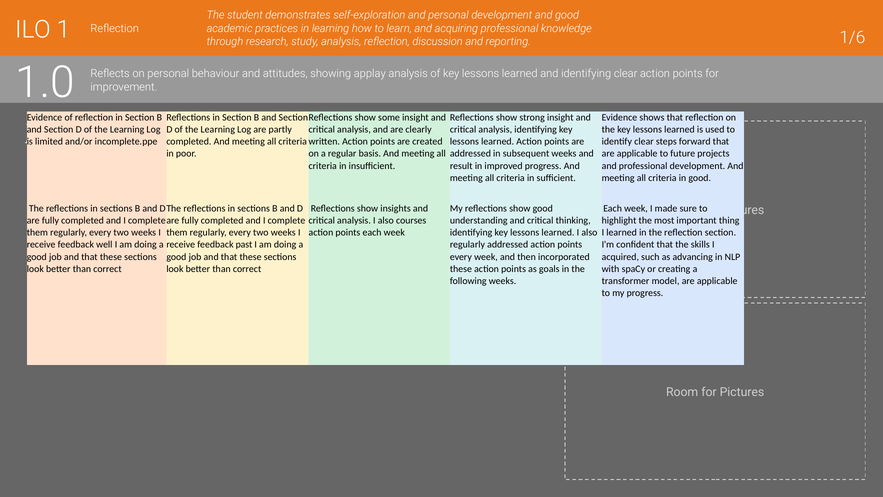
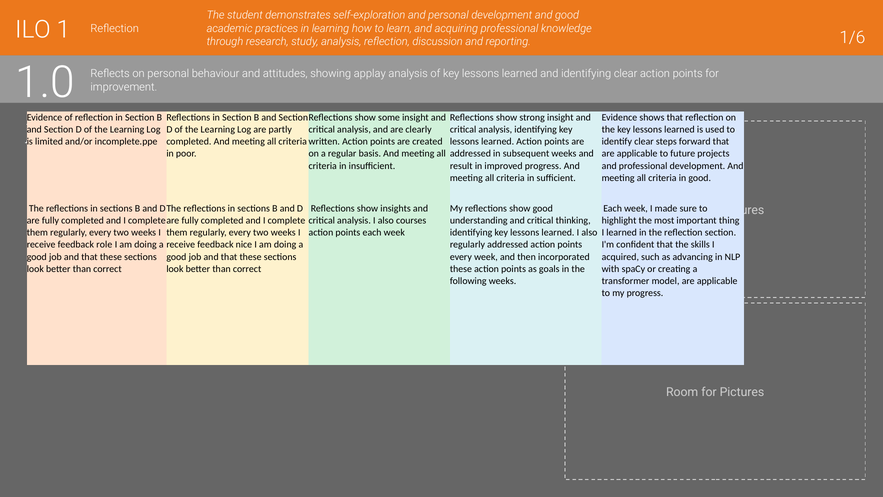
well: well -> role
past: past -> nice
